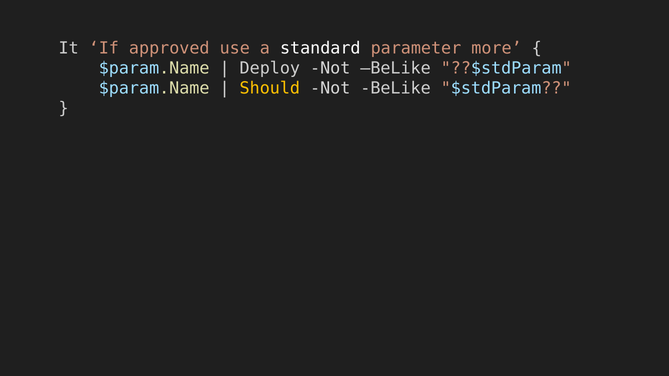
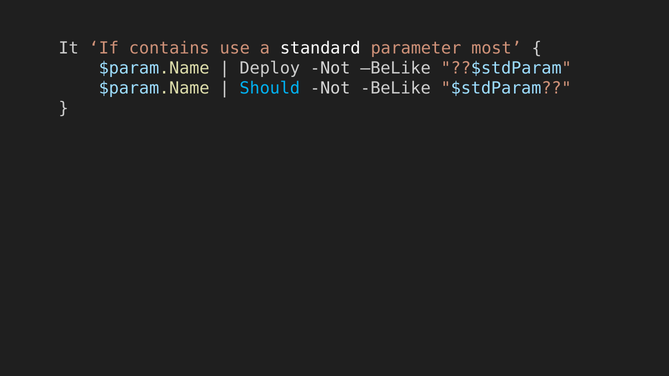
approved: approved -> contains
more: more -> most
Should colour: yellow -> light blue
